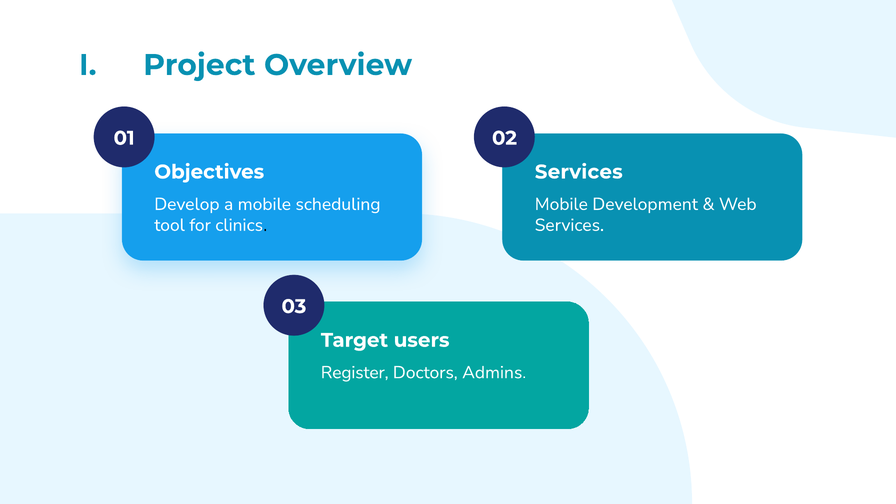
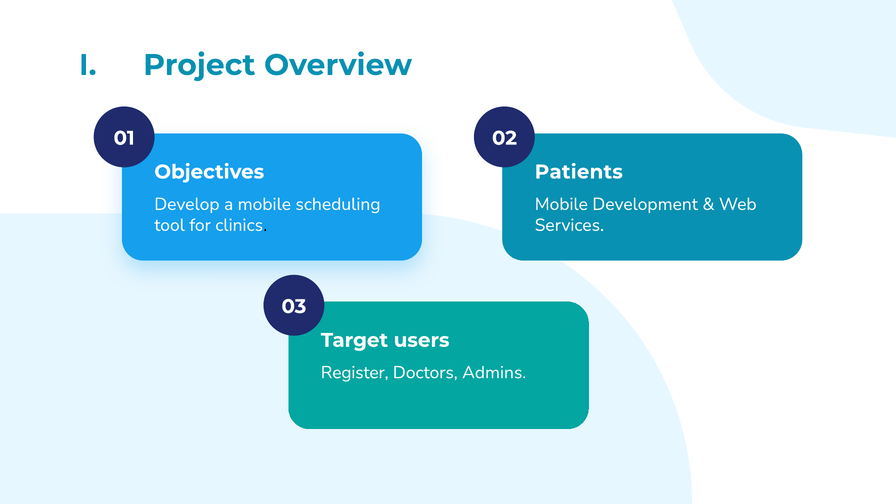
Services at (579, 172): Services -> Patients
